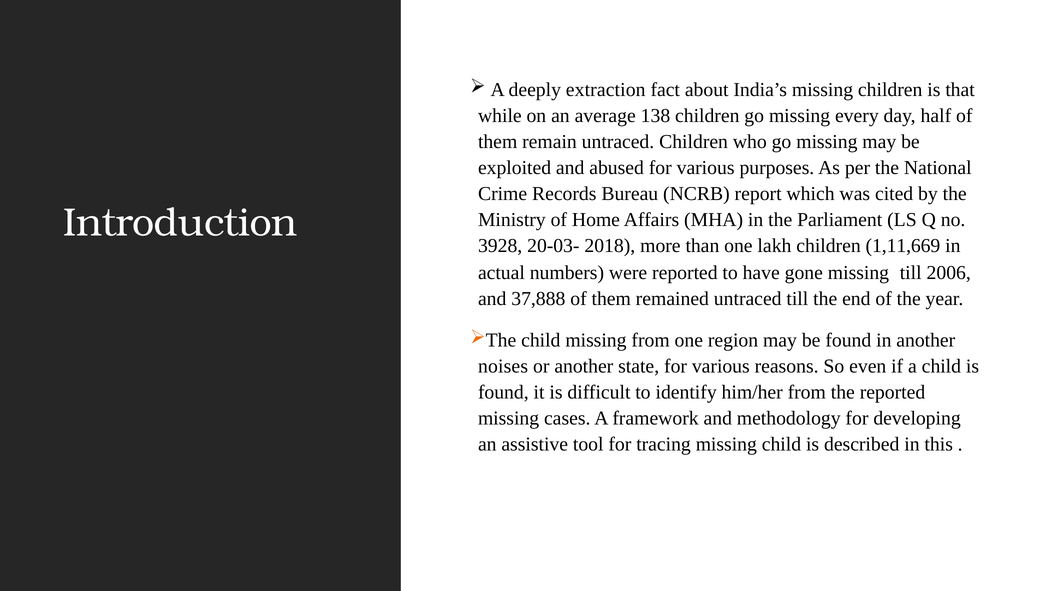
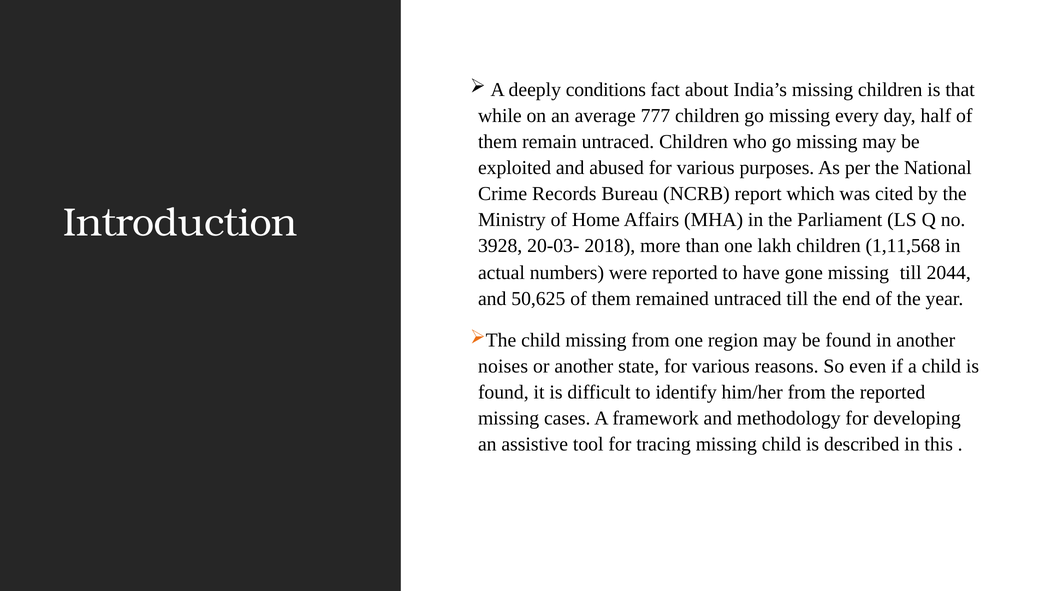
extraction: extraction -> conditions
138: 138 -> 777
1,11,669: 1,11,669 -> 1,11,568
2006: 2006 -> 2044
37,888: 37,888 -> 50,625
